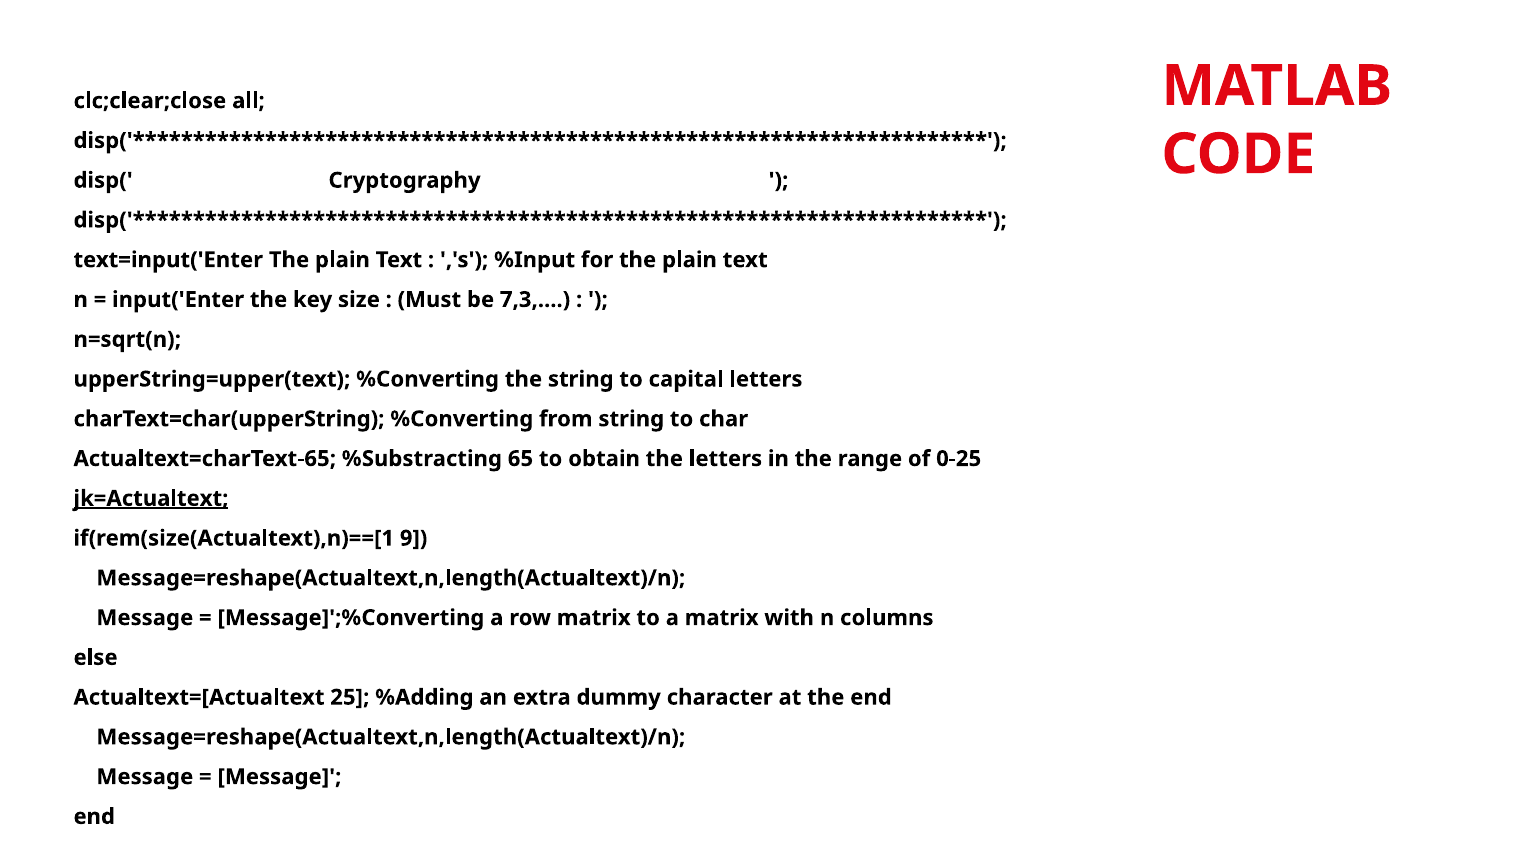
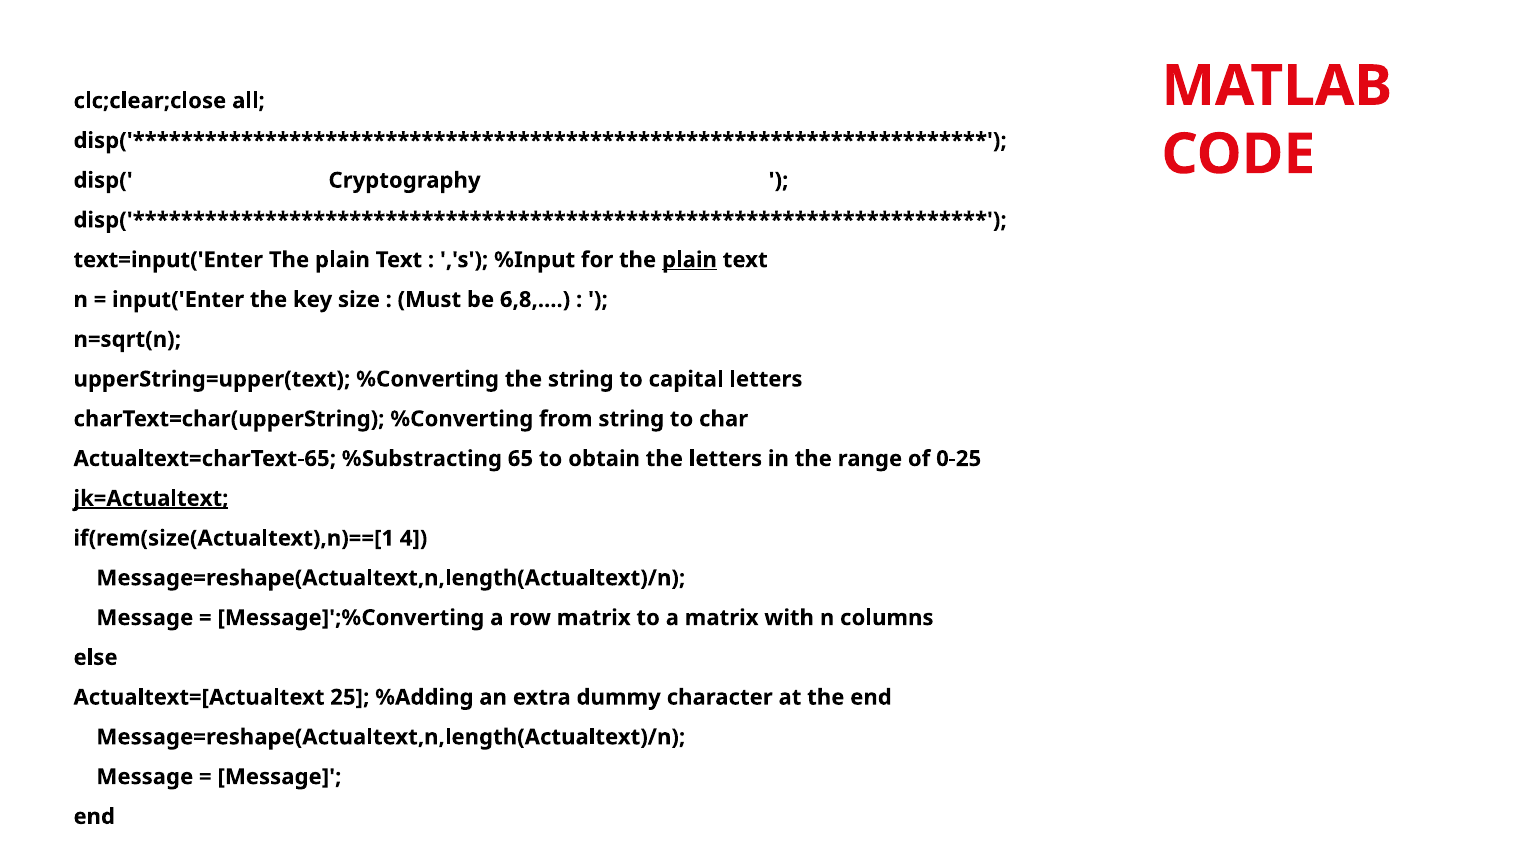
plain at (689, 260) underline: none -> present
7,3: 7,3 -> 6,8
9: 9 -> 4
